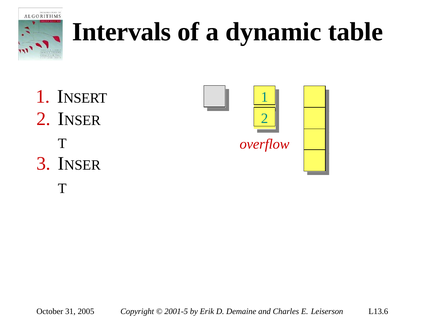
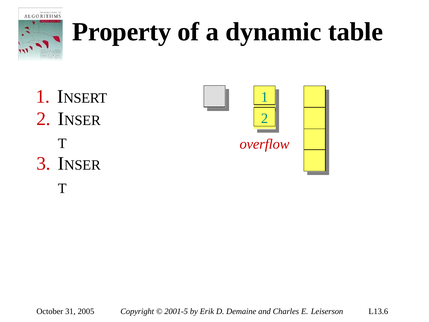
Intervals: Intervals -> Property
